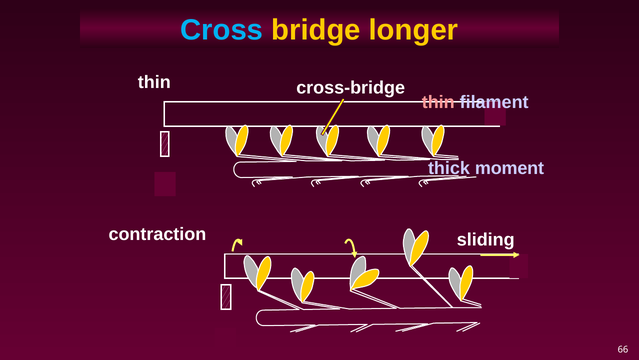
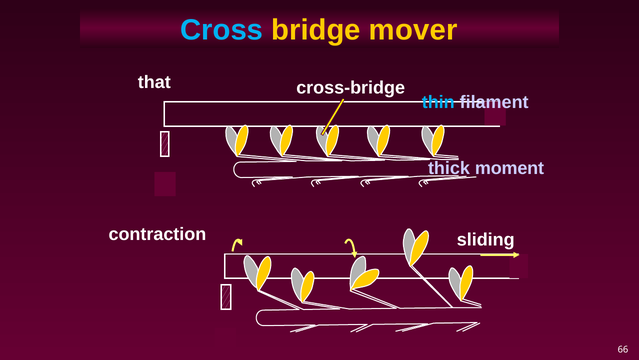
longer: longer -> mover
thin at (154, 82): thin -> that
thin at (438, 102) colour: pink -> light blue
